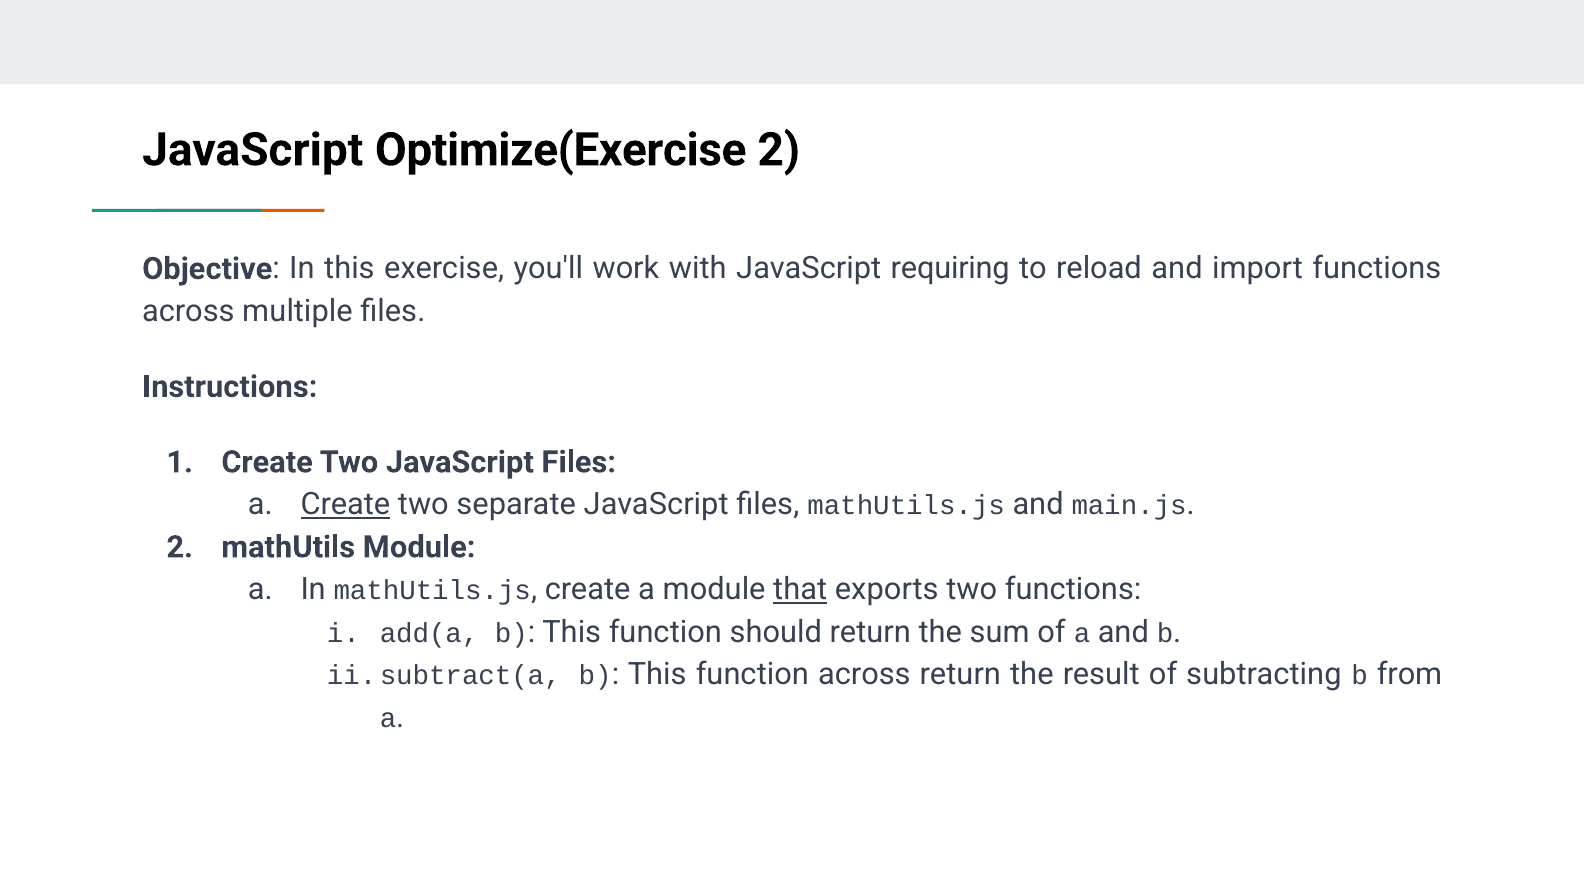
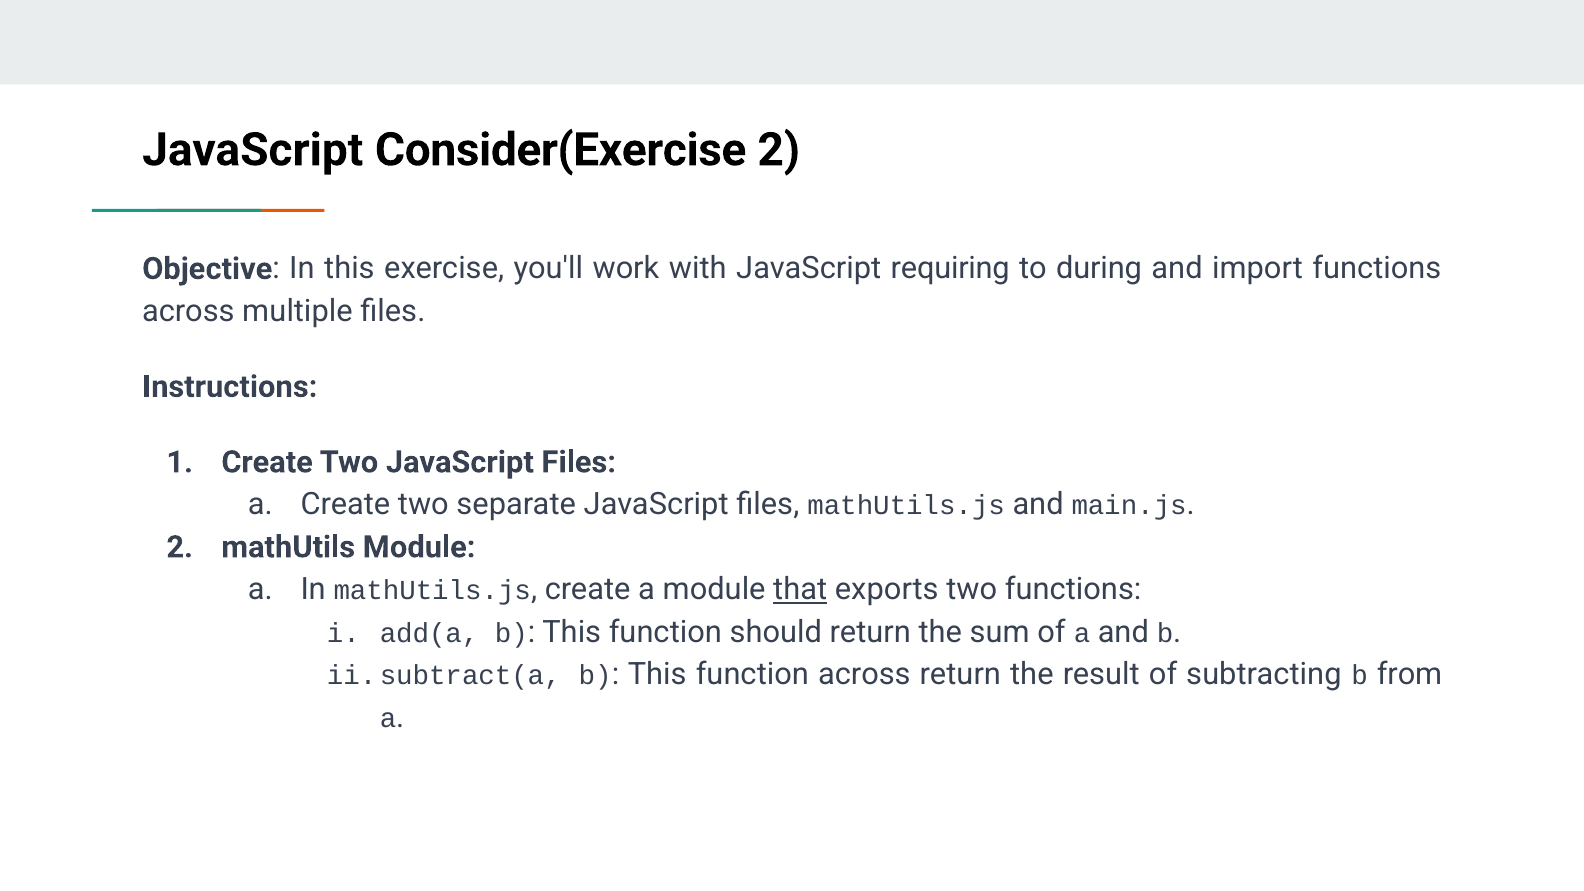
Optimize(Exercise: Optimize(Exercise -> Consider(Exercise
reload: reload -> during
Create at (345, 505) underline: present -> none
